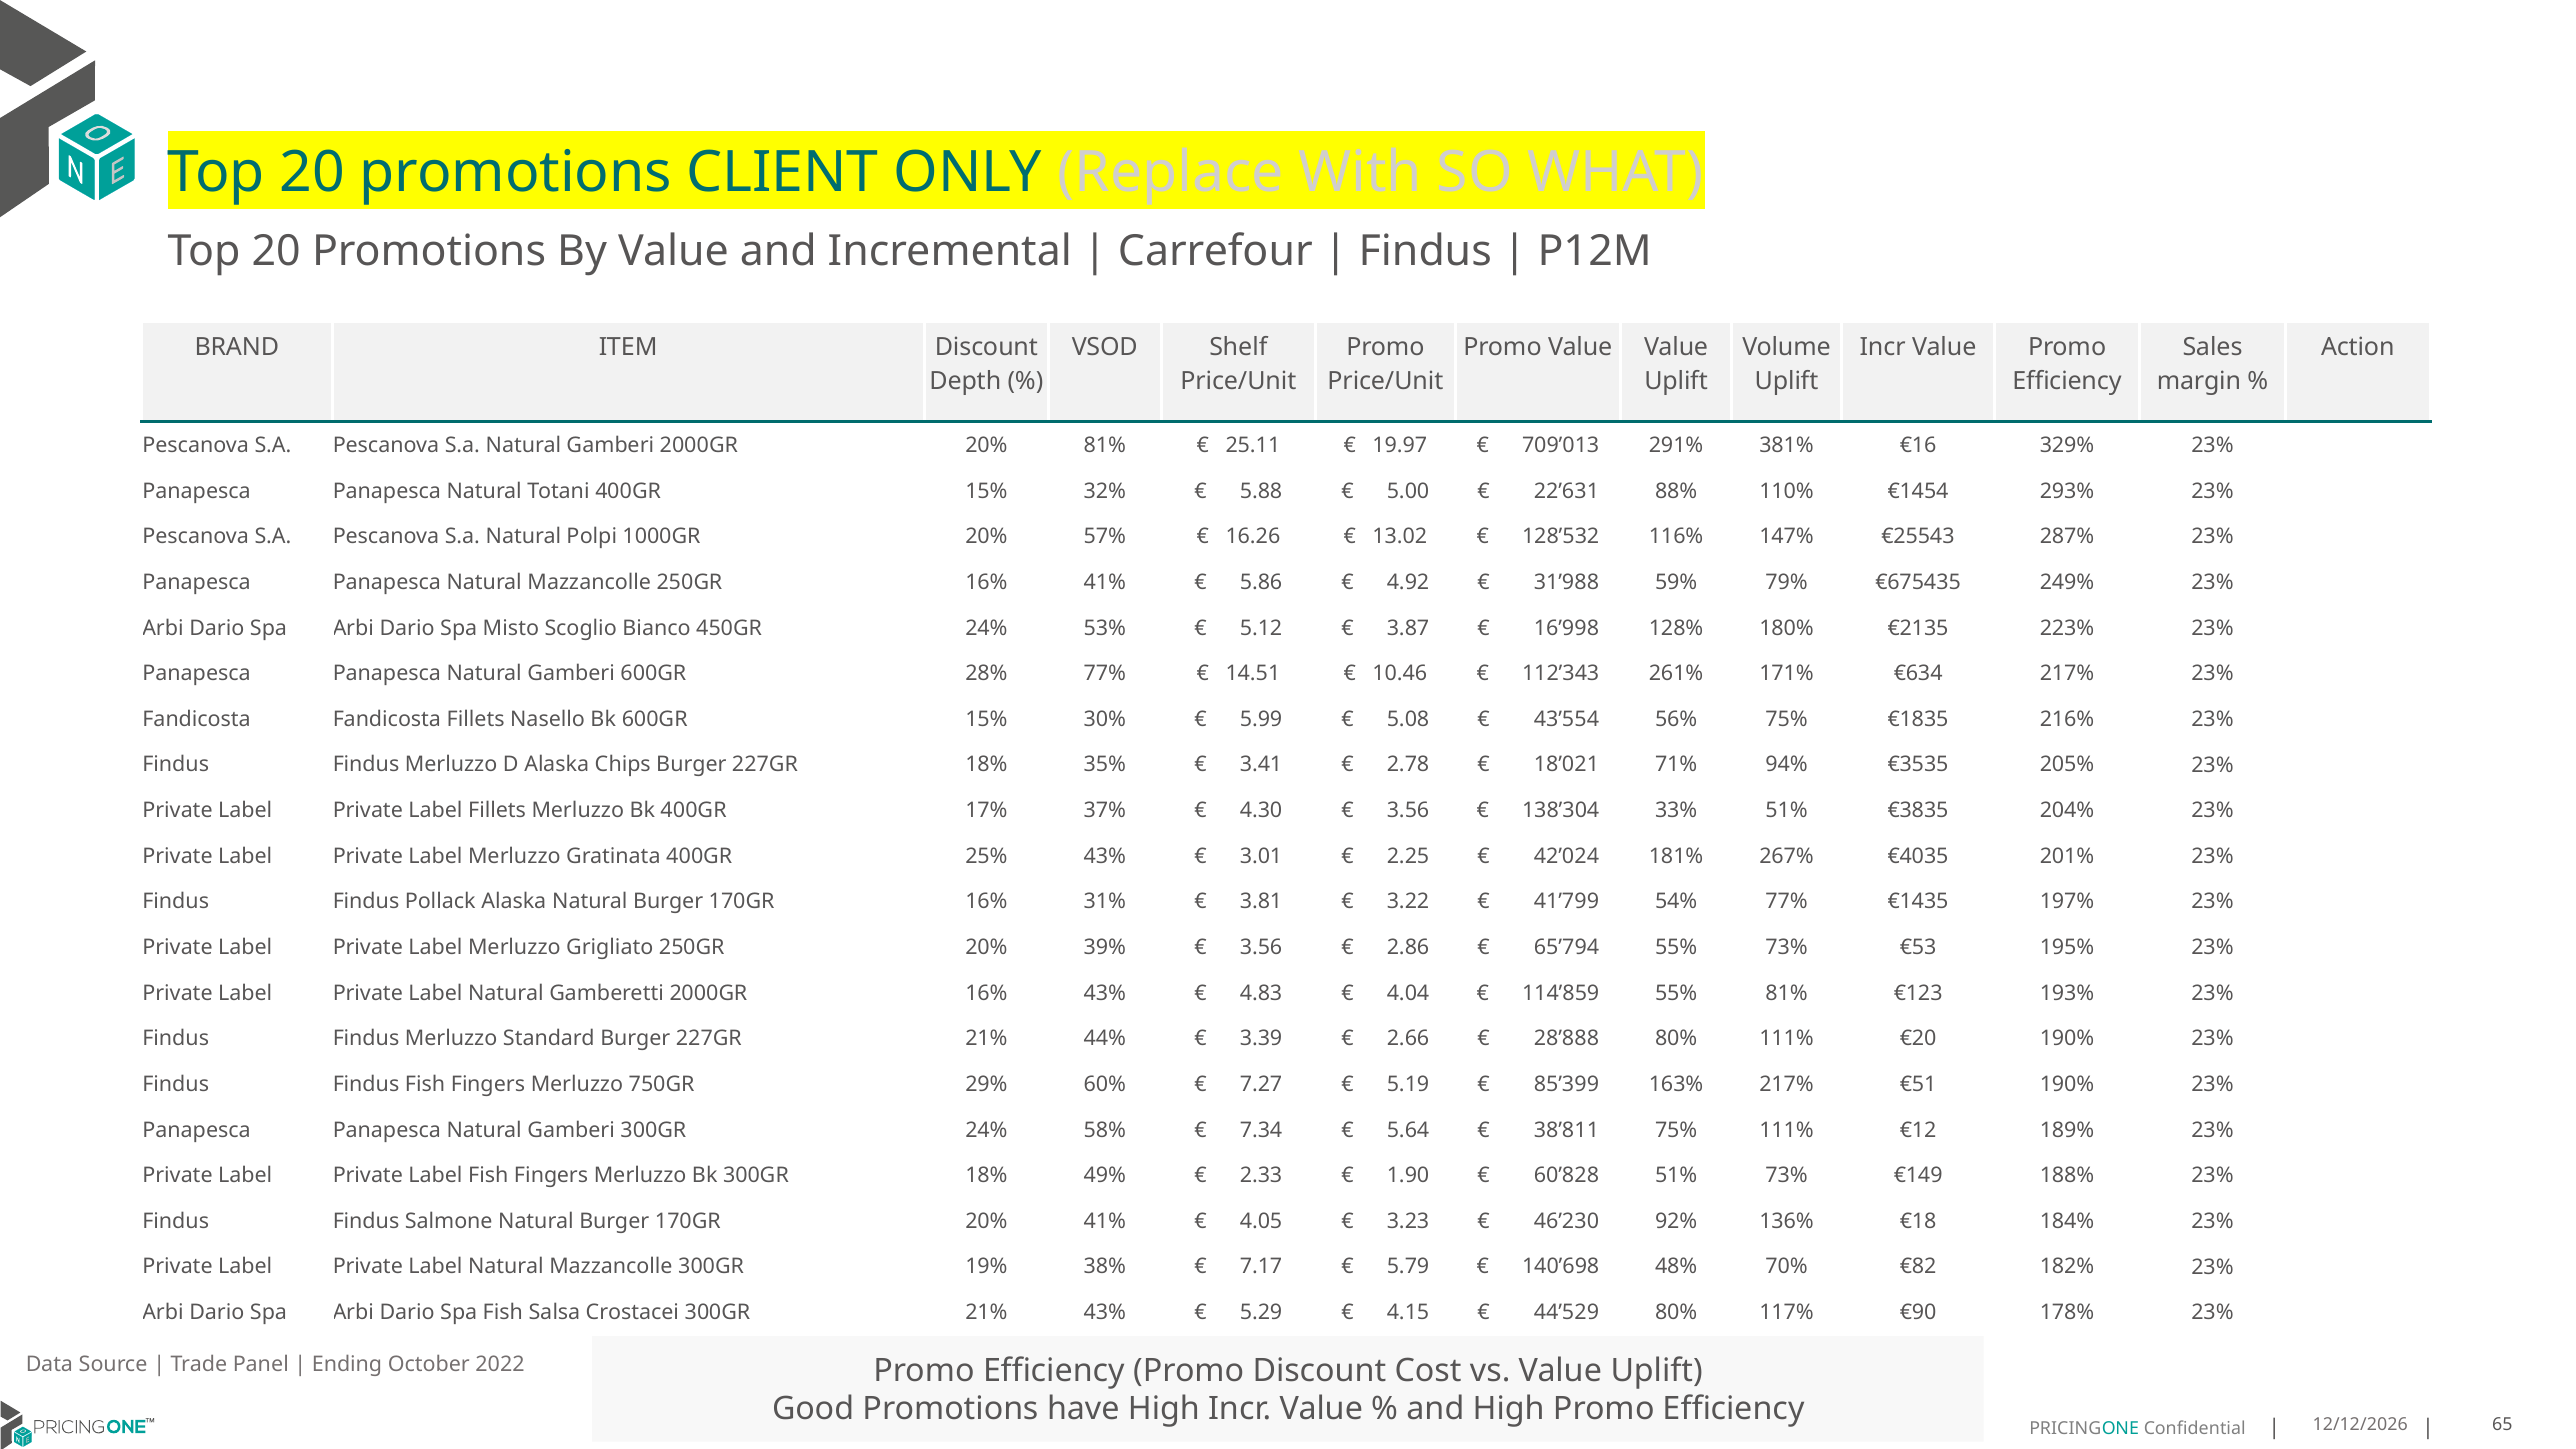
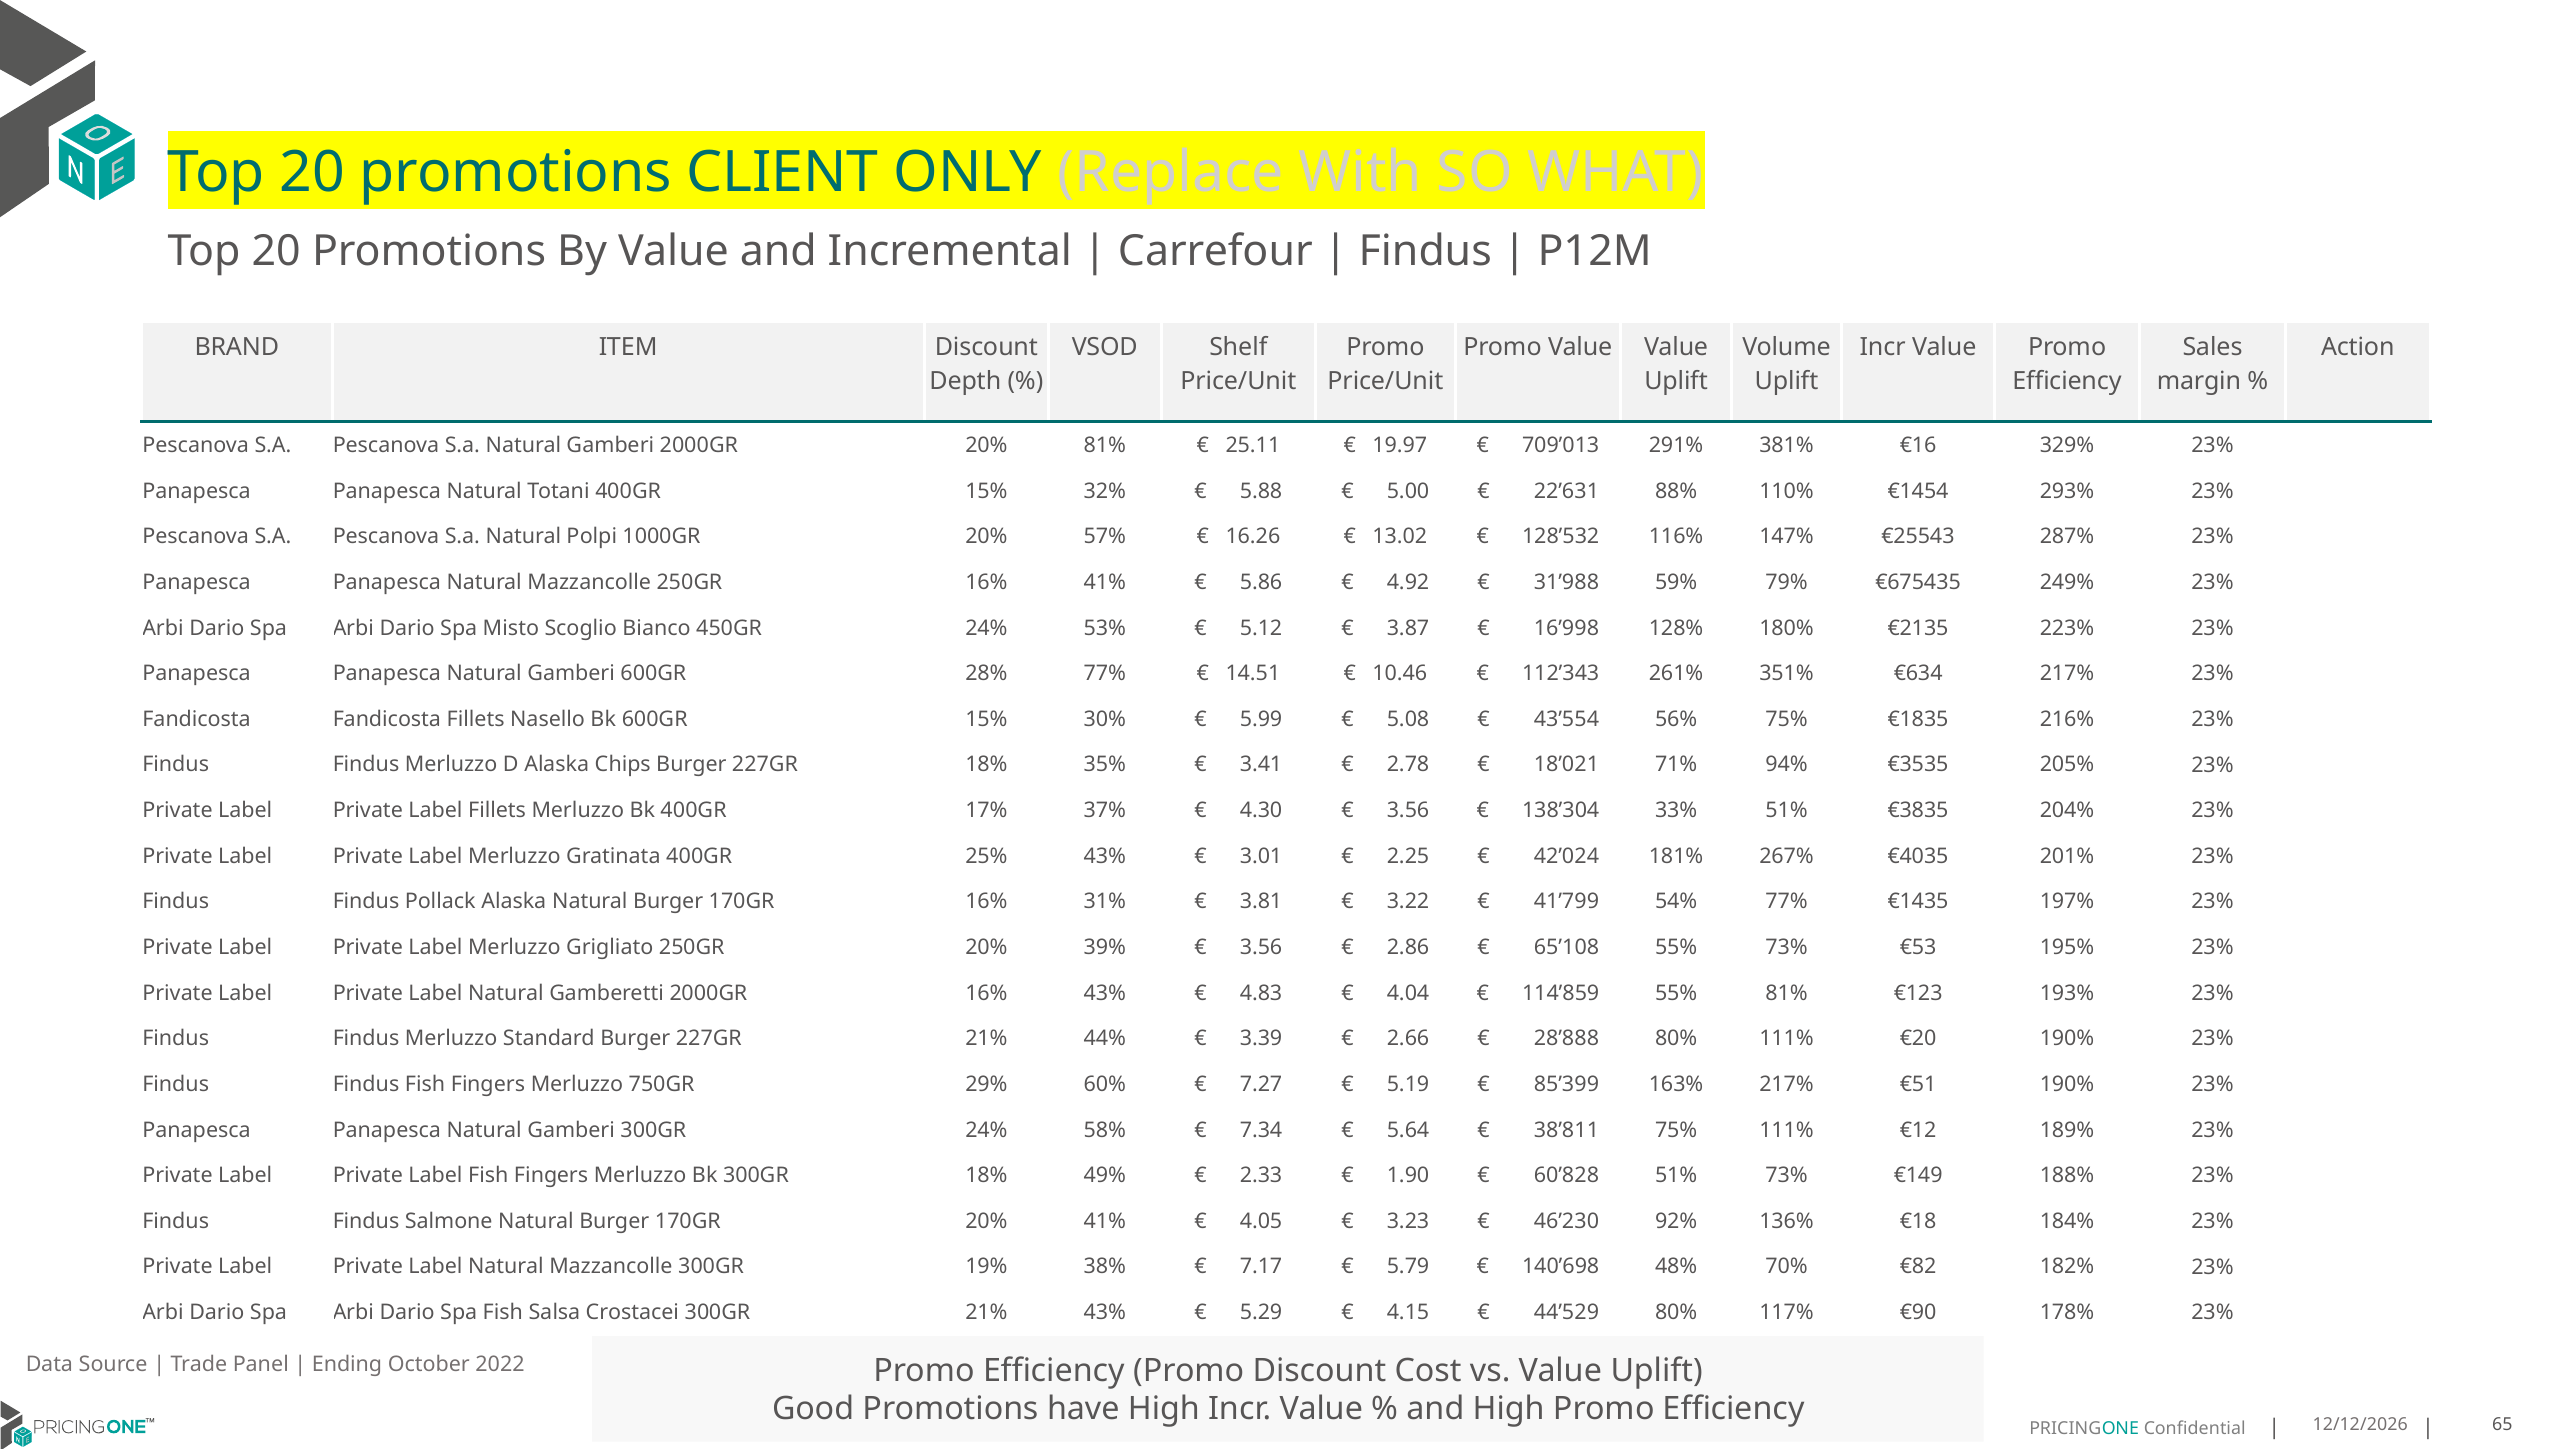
171%: 171% -> 351%
65’794: 65’794 -> 65’108
